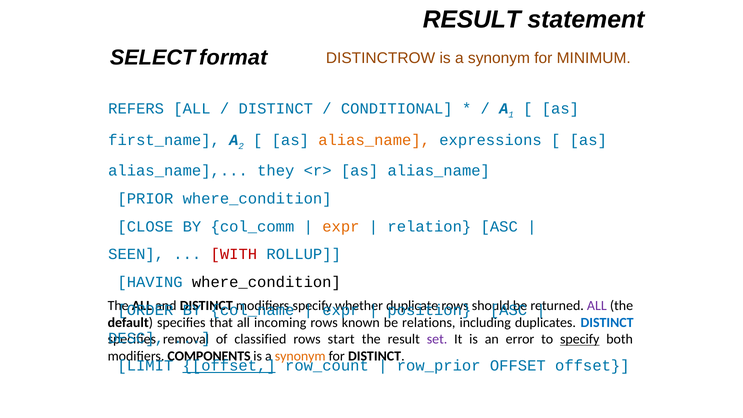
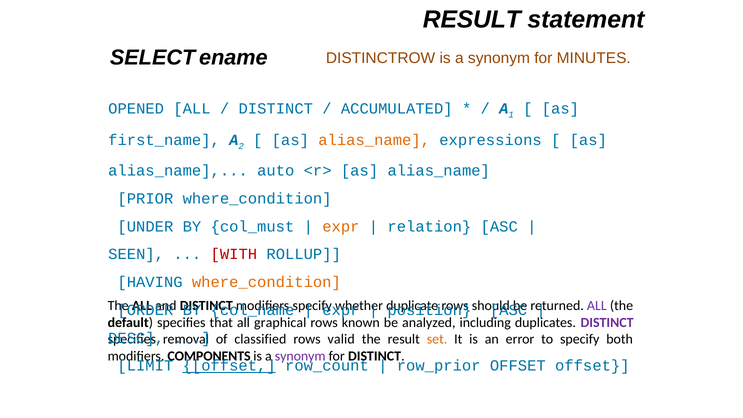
format: format -> ename
MINIMUM: MINIMUM -> MINUTES
REFERS: REFERS -> OPENED
CONDITIONAL: CONDITIONAL -> ACCUMULATED
they: they -> auto
CLOSE: CLOSE -> UNDER
col_comm: col_comm -> col_must
where_condition at (266, 282) colour: black -> orange
incoming: incoming -> graphical
relations: relations -> analyzed
DISTINCT at (607, 323) colour: blue -> purple
start: start -> valid
set colour: purple -> orange
specify at (580, 339) underline: present -> none
synonym at (300, 356) colour: orange -> purple
